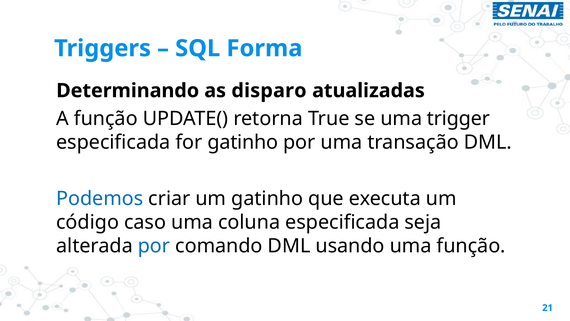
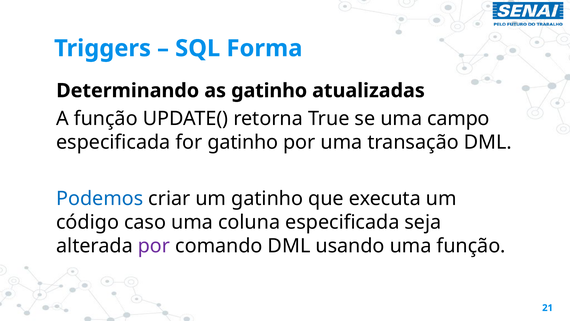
as disparo: disparo -> gatinho
trigger: trigger -> campo
por at (154, 246) colour: blue -> purple
